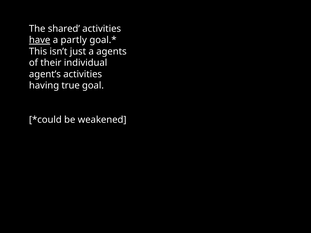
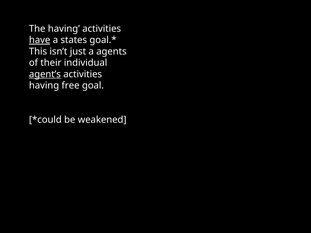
The shared: shared -> having
partly: partly -> states
agent’s underline: none -> present
true: true -> free
